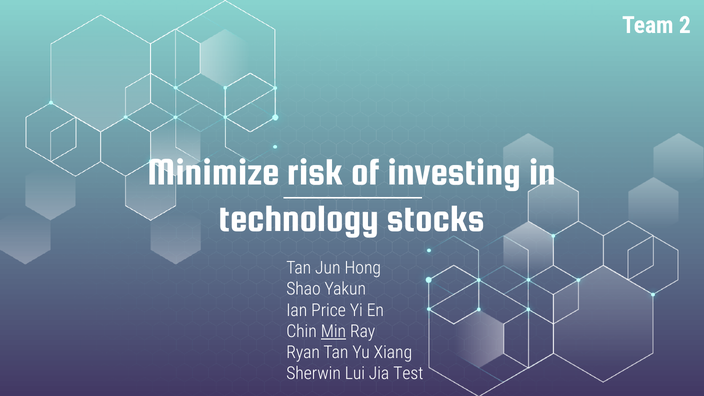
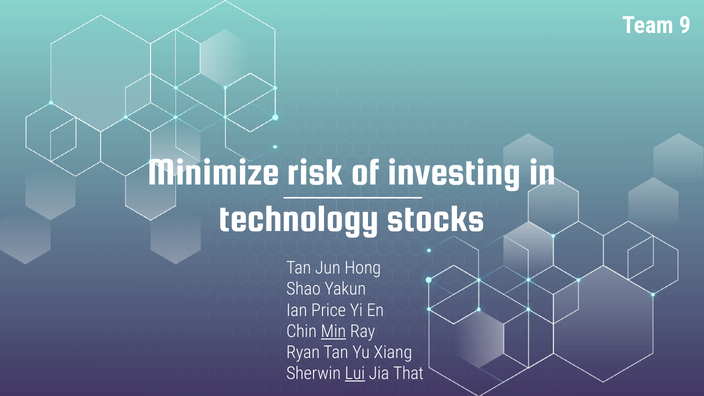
2: 2 -> 9
Lui underline: none -> present
Test: Test -> That
